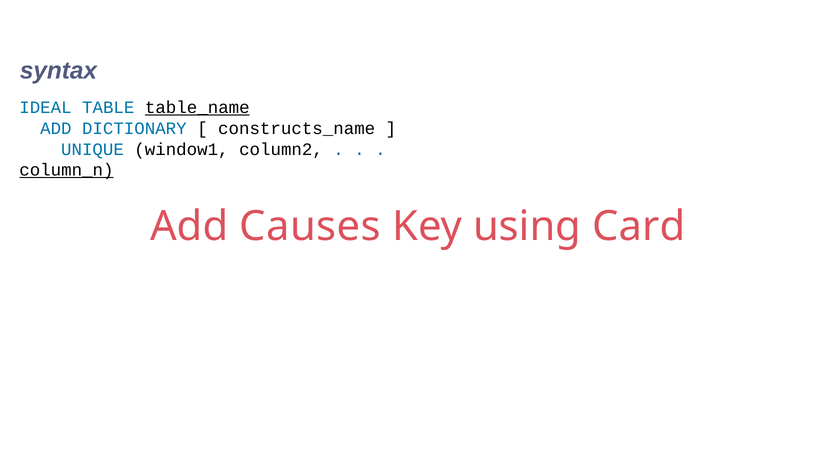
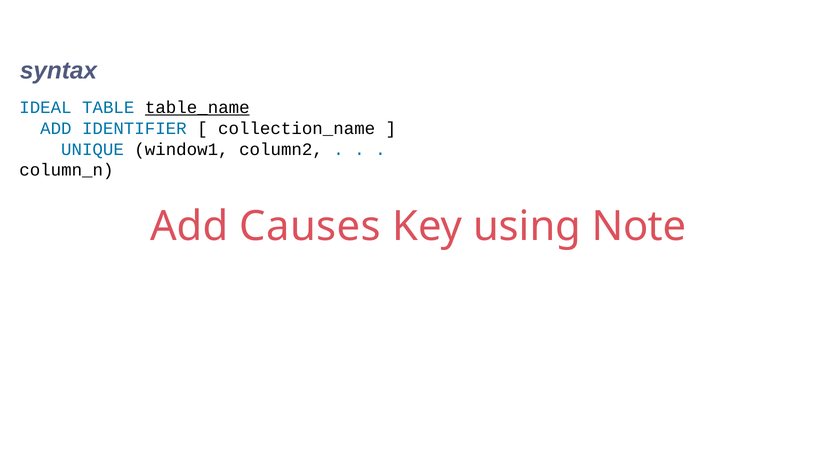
DICTIONARY: DICTIONARY -> IDENTIFIER
constructs_name: constructs_name -> collection_name
column_n underline: present -> none
Card: Card -> Note
